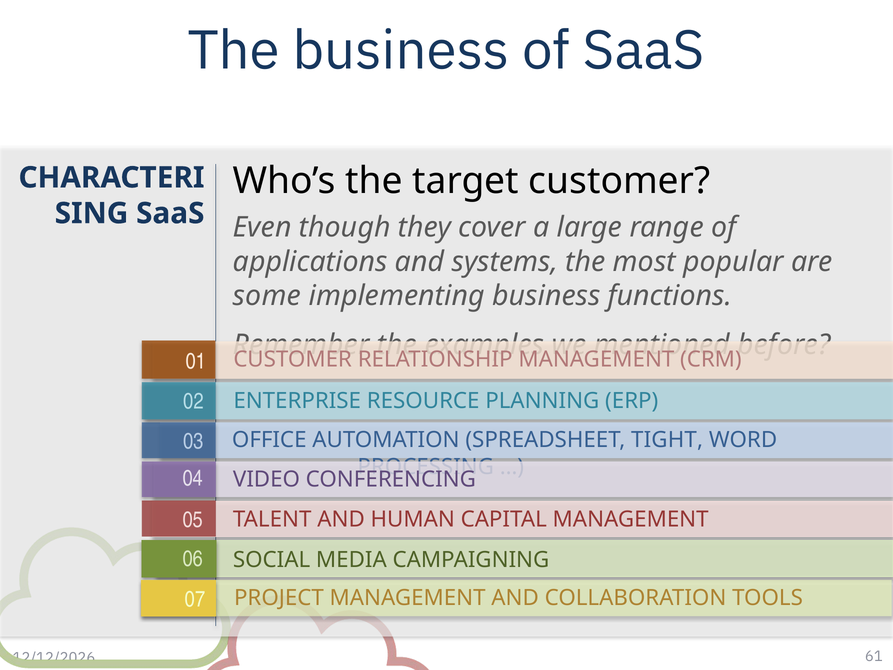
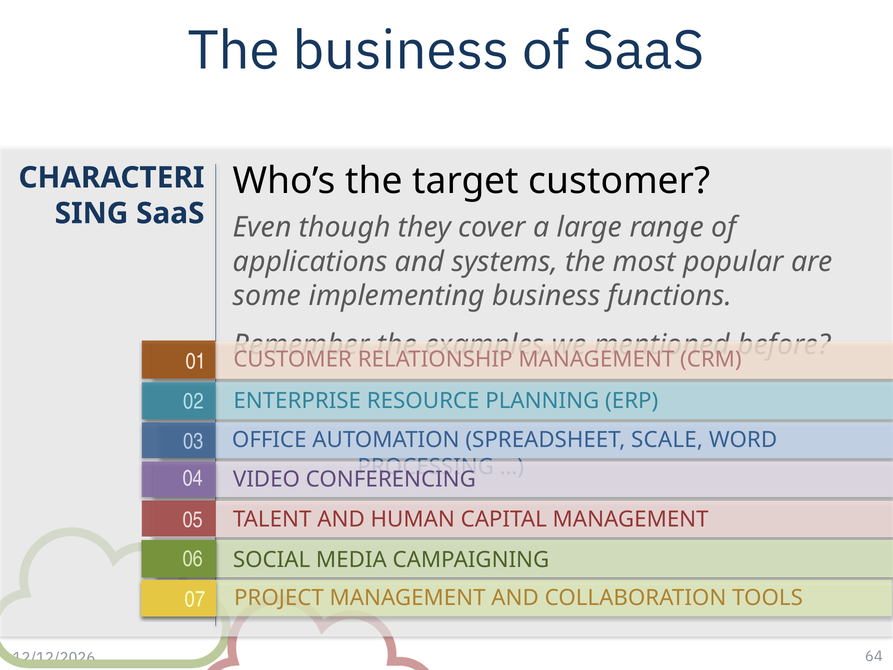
TIGHT: TIGHT -> SCALE
61: 61 -> 64
